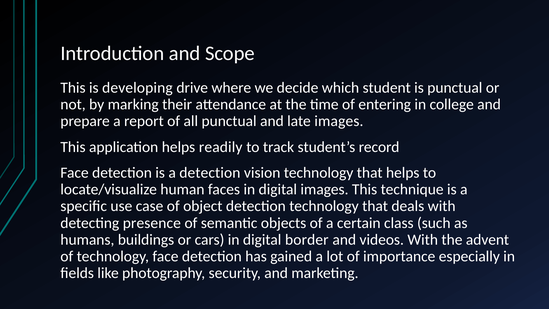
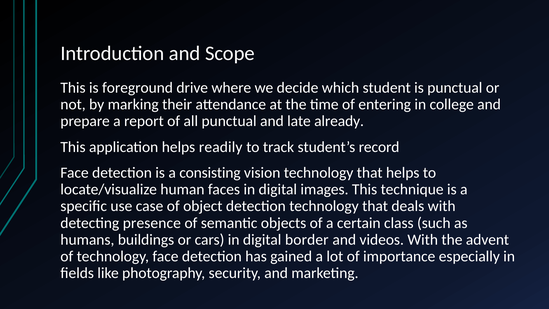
developing: developing -> foreground
late images: images -> already
a detection: detection -> consisting
